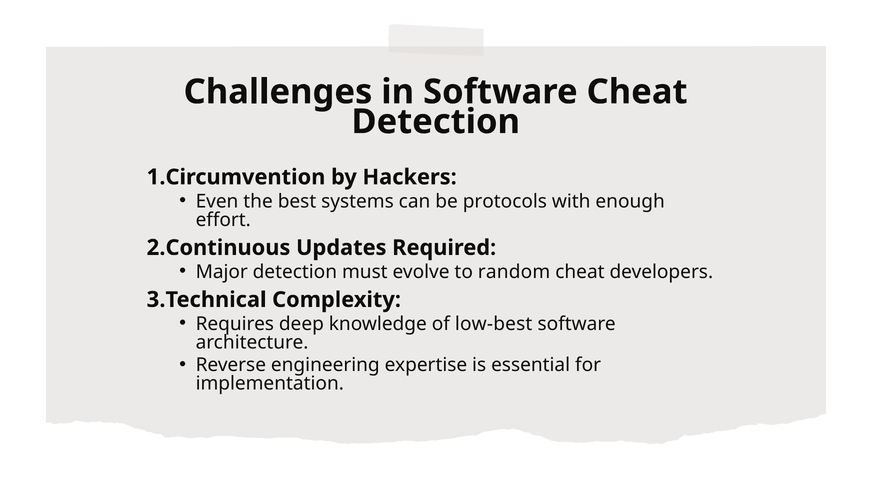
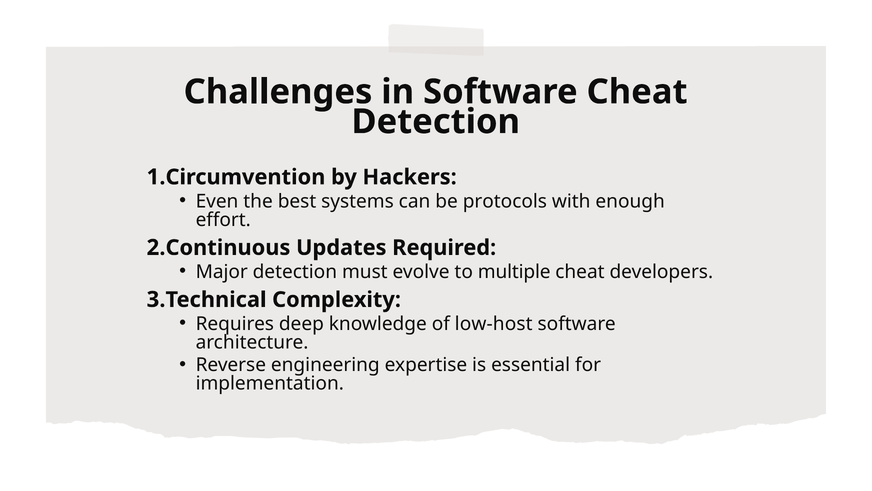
random: random -> multiple
low-best: low-best -> low-host
